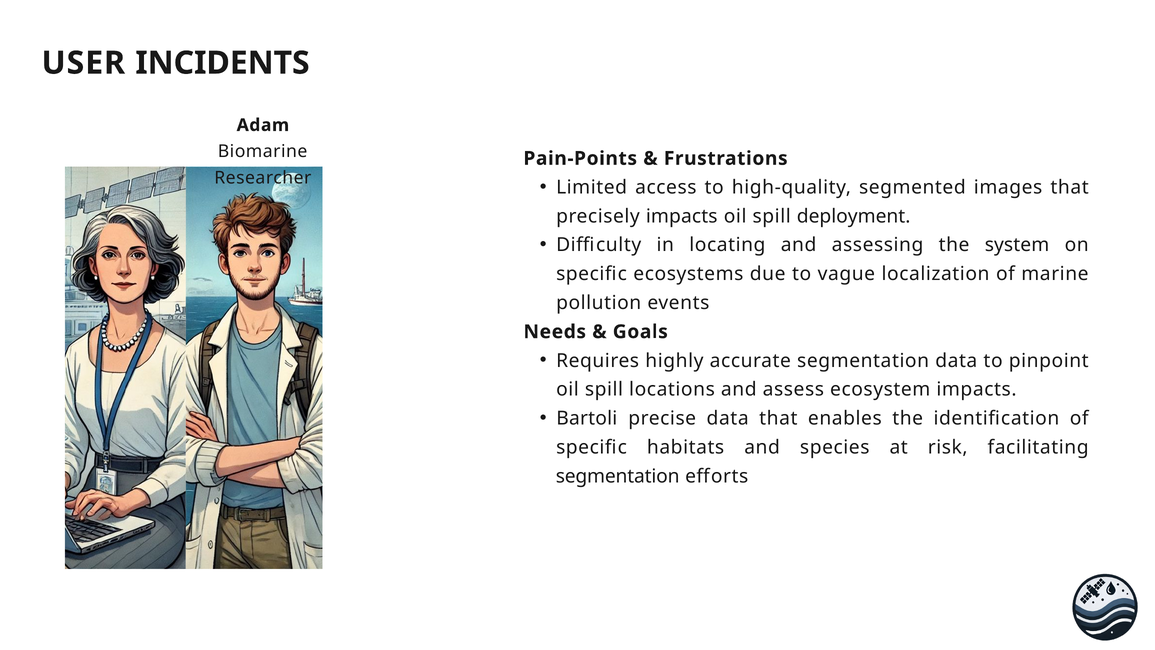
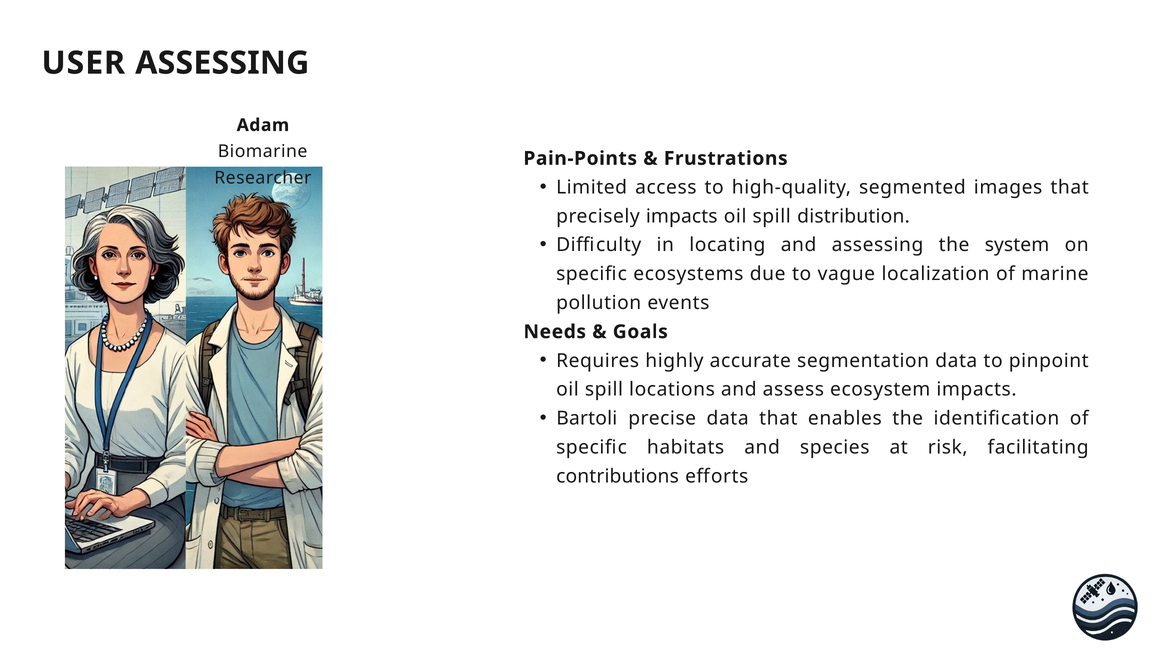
USER INCIDENTS: INCIDENTS -> ASSESSING
deployment: deployment -> distribution
segmentation at (618, 476): segmentation -> contributions
